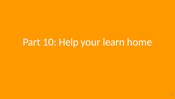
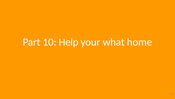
learn: learn -> what
